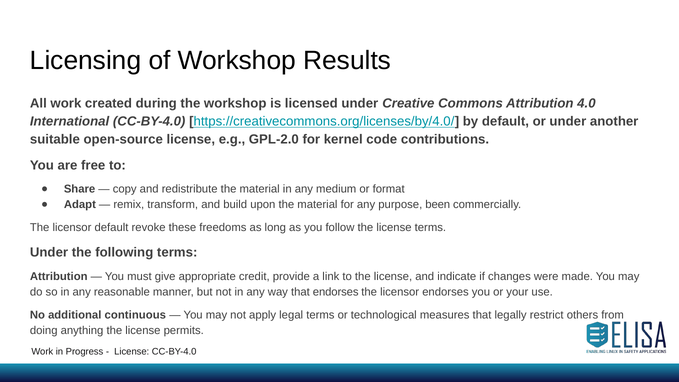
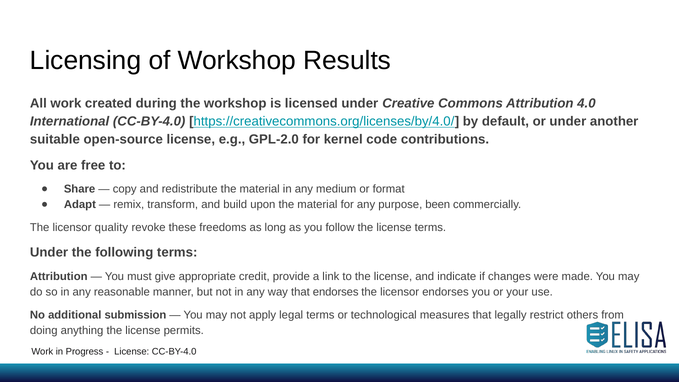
licensor default: default -> quality
continuous: continuous -> submission
